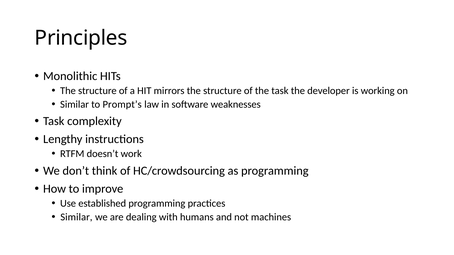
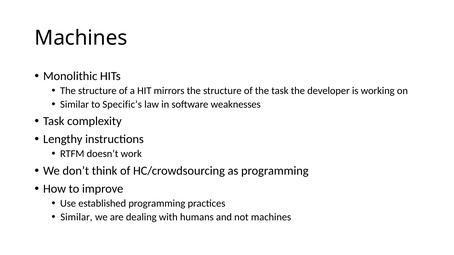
Principles at (81, 38): Principles -> Machines
Prompt’s: Prompt’s -> Specific’s
